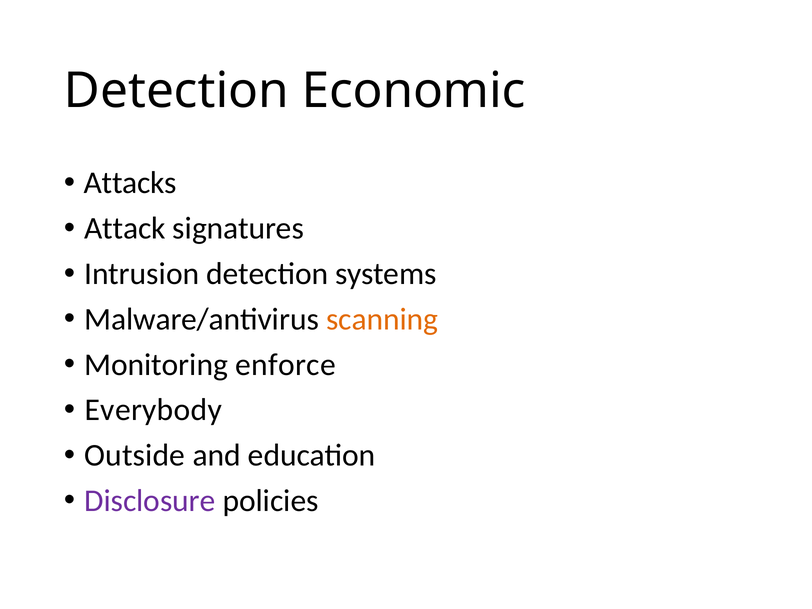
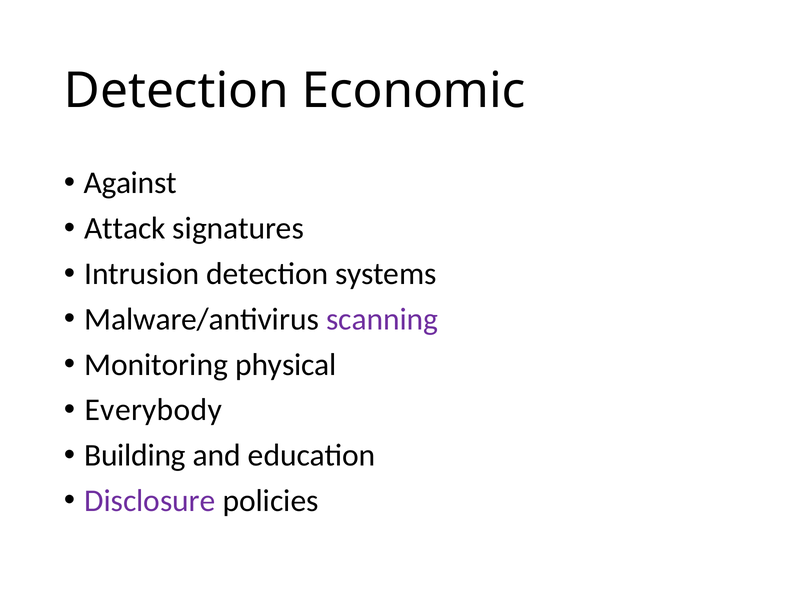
Attacks: Attacks -> Against
scanning colour: orange -> purple
enforce: enforce -> physical
Outside: Outside -> Building
